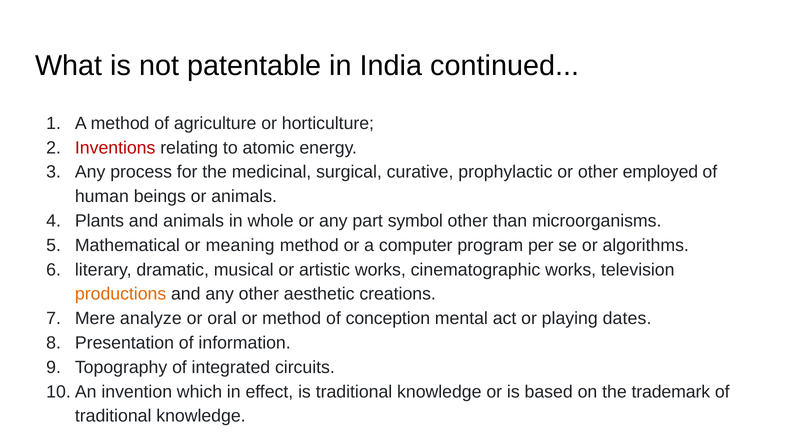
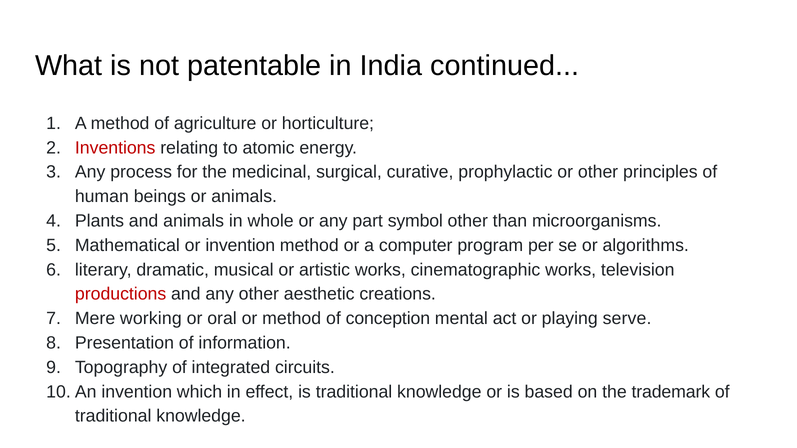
employed: employed -> principles
or meaning: meaning -> invention
productions colour: orange -> red
analyze: analyze -> working
dates: dates -> serve
